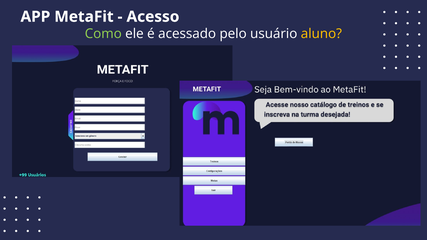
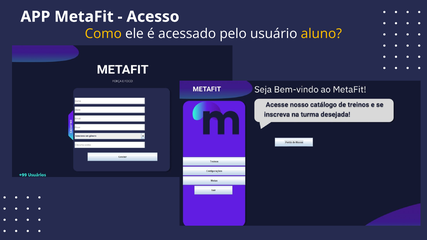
Como colour: light green -> yellow
